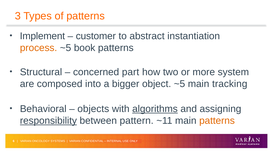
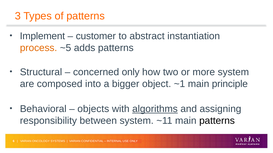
book: book -> adds
concerned part: part -> only
object ~5: ~5 -> ~1
tracking: tracking -> principle
responsibility underline: present -> none
between pattern: pattern -> system
patterns at (217, 121) colour: orange -> black
